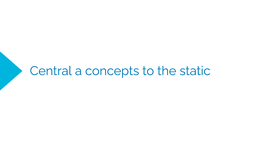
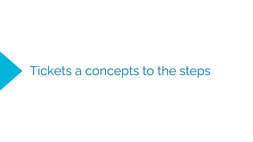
Central: Central -> Tickets
static: static -> steps
